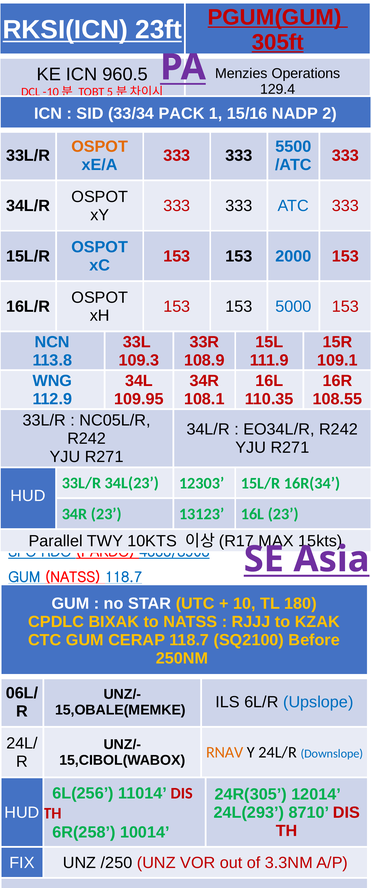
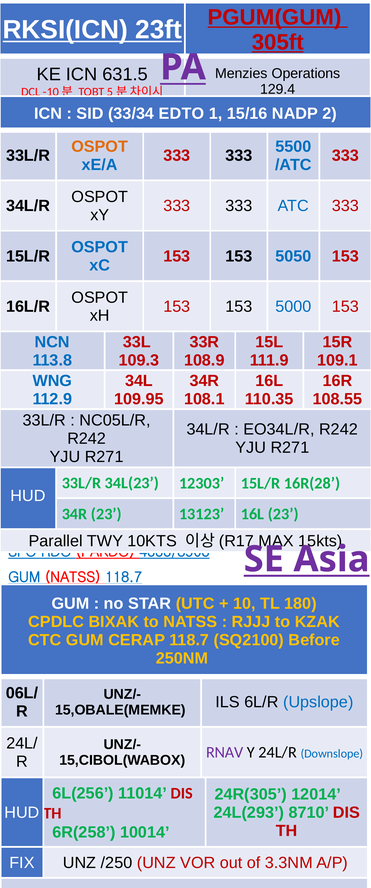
960.5: 960.5 -> 631.5
PACK: PACK -> EDTO
2000: 2000 -> 5050
16R(34: 16R(34 -> 16R(28
RNAV colour: orange -> purple
